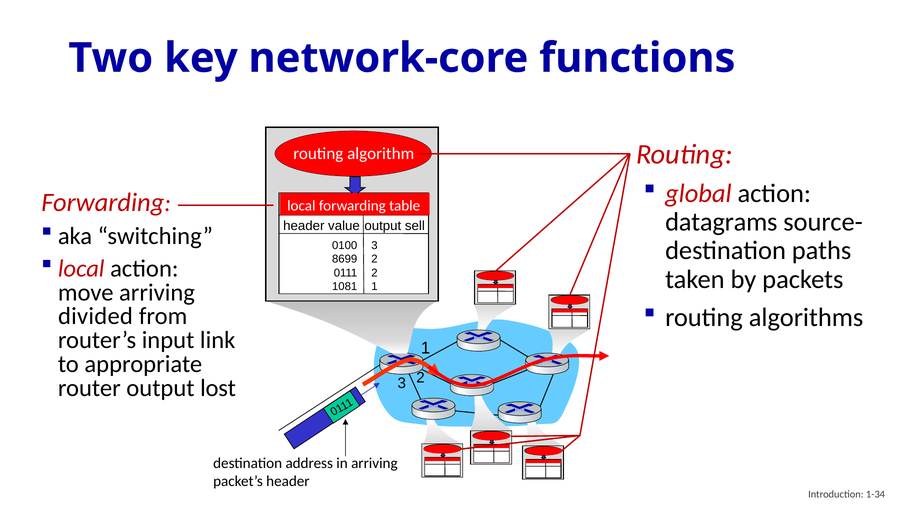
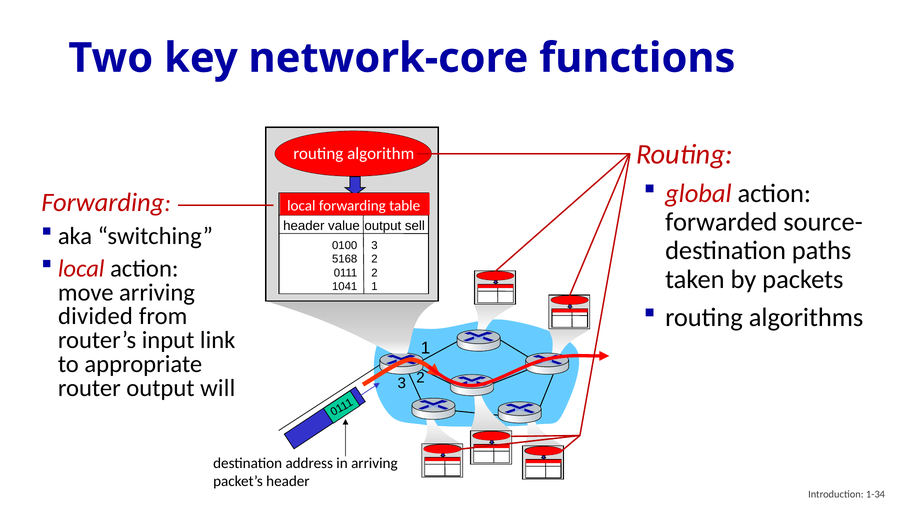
datagrams: datagrams -> forwarded
8699: 8699 -> 5168
1081: 1081 -> 1041
lost: lost -> will
